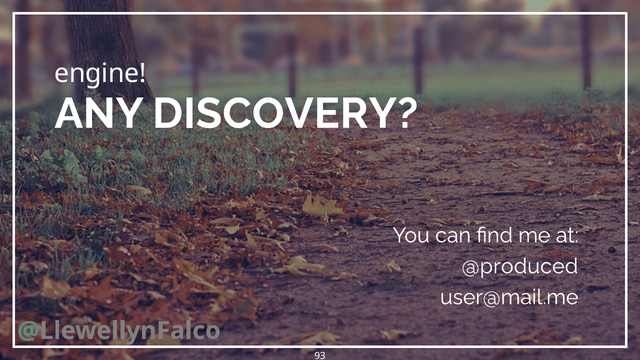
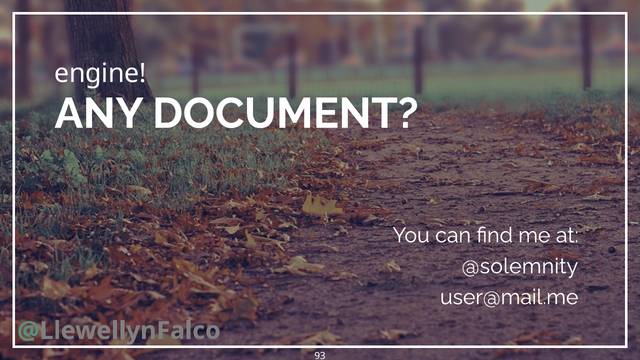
DISCOVERY: DISCOVERY -> DOCUMENT
@produced: @produced -> @solemnity
